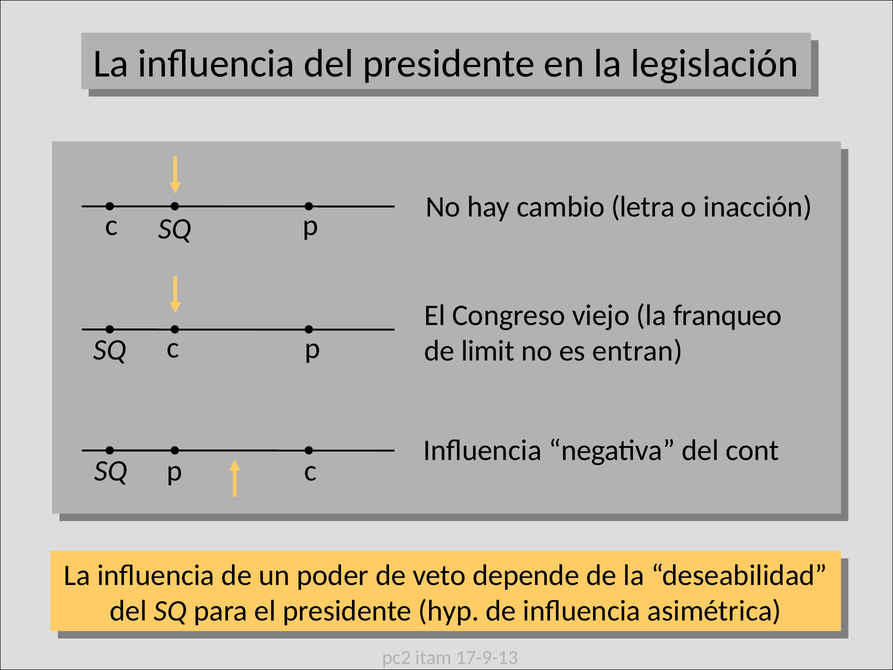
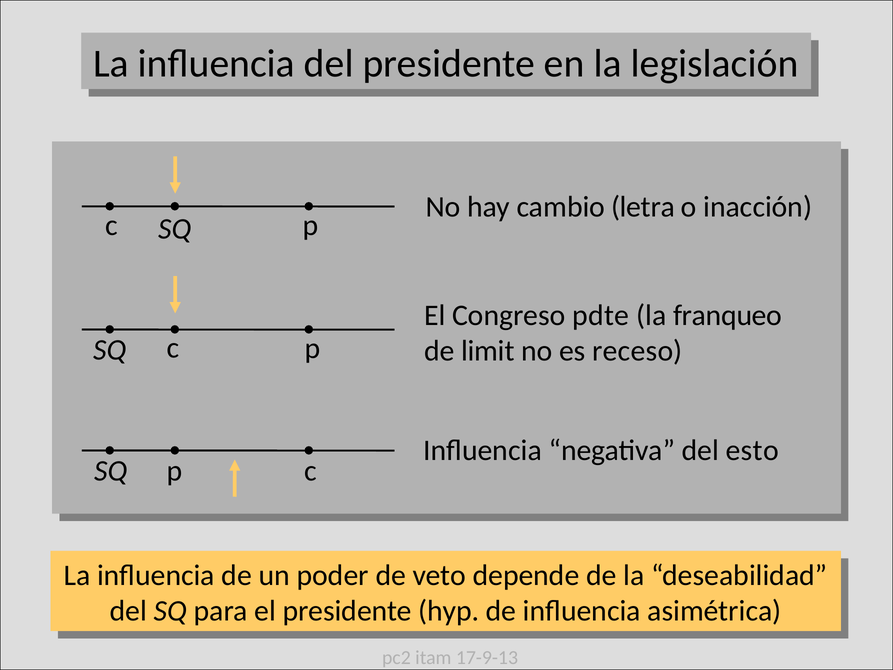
viejo: viejo -> pdte
entran: entran -> receso
cont: cont -> esto
